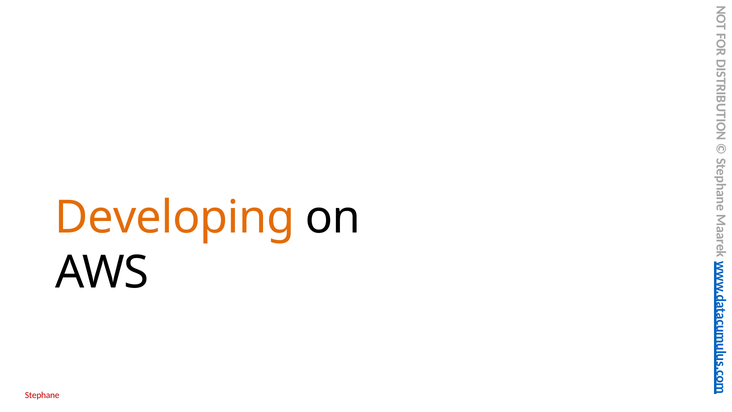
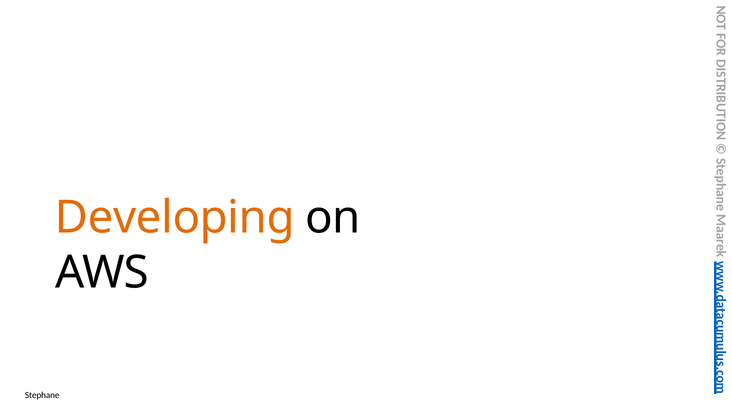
Stephane colour: red -> black
